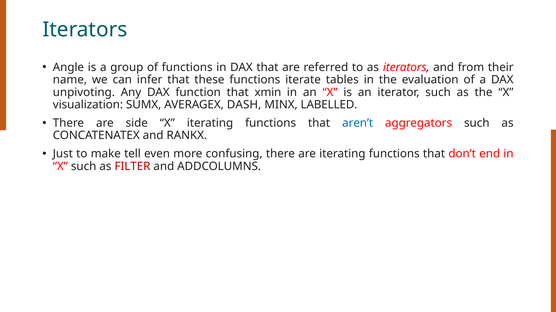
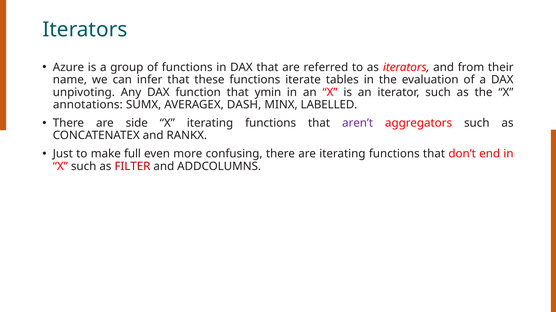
Angle: Angle -> Azure
xmin: xmin -> ymin
visualization: visualization -> annotations
aren’t colour: blue -> purple
tell: tell -> full
